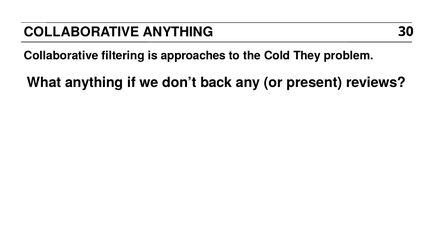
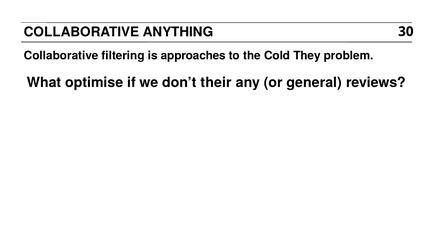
What anything: anything -> optimise
back: back -> their
present: present -> general
